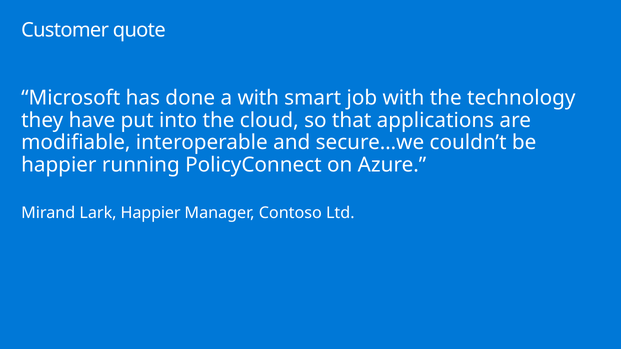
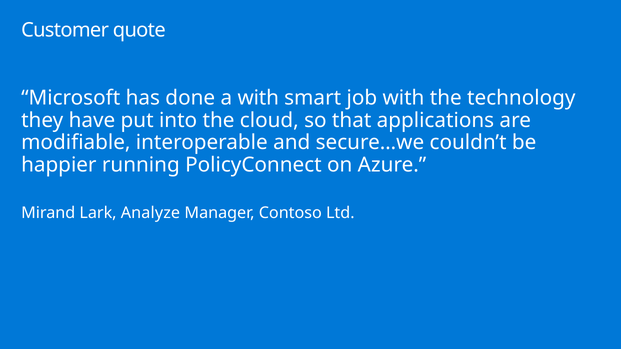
Lark Happier: Happier -> Analyze
